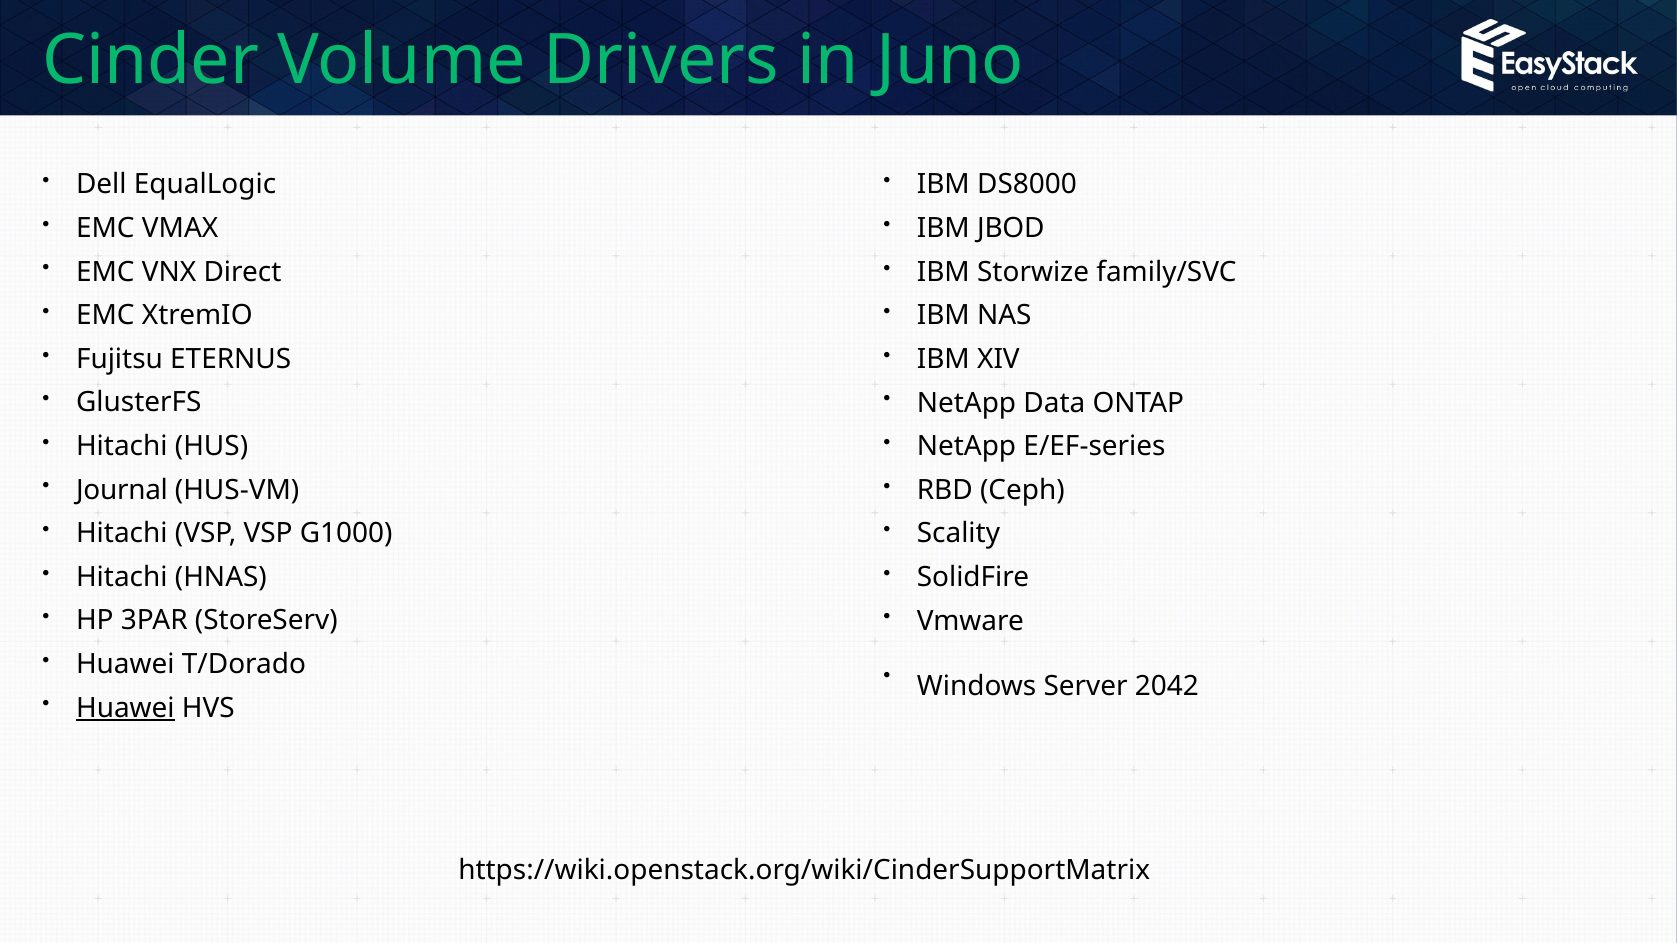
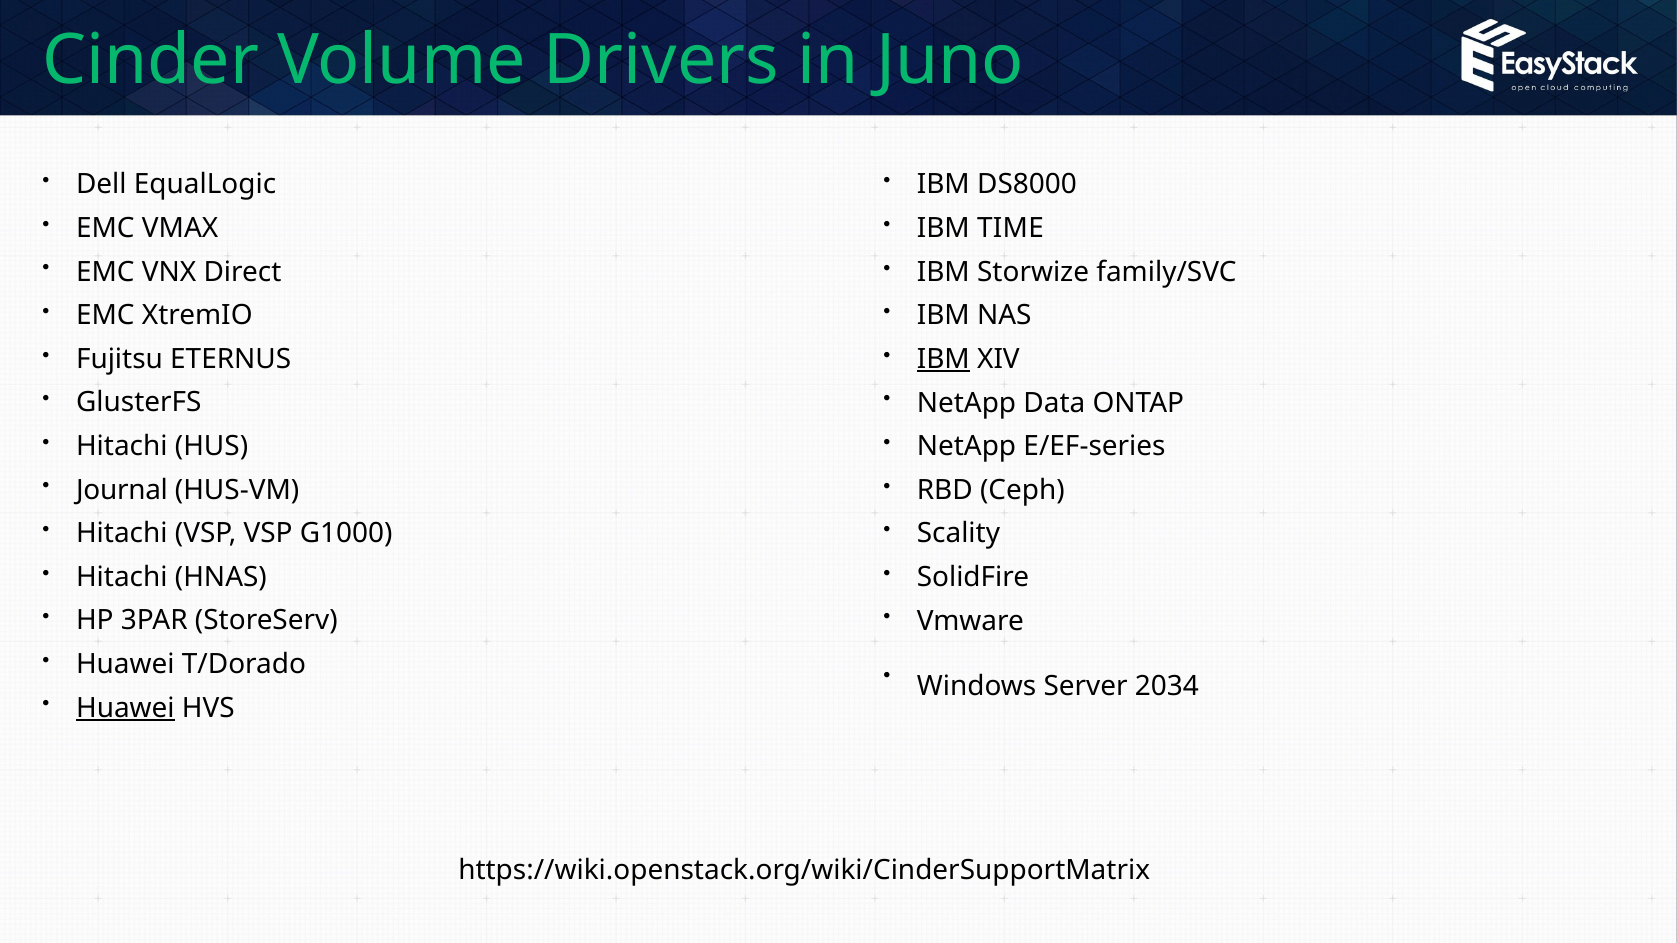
JBOD: JBOD -> TIME
IBM at (943, 359) underline: none -> present
2042: 2042 -> 2034
